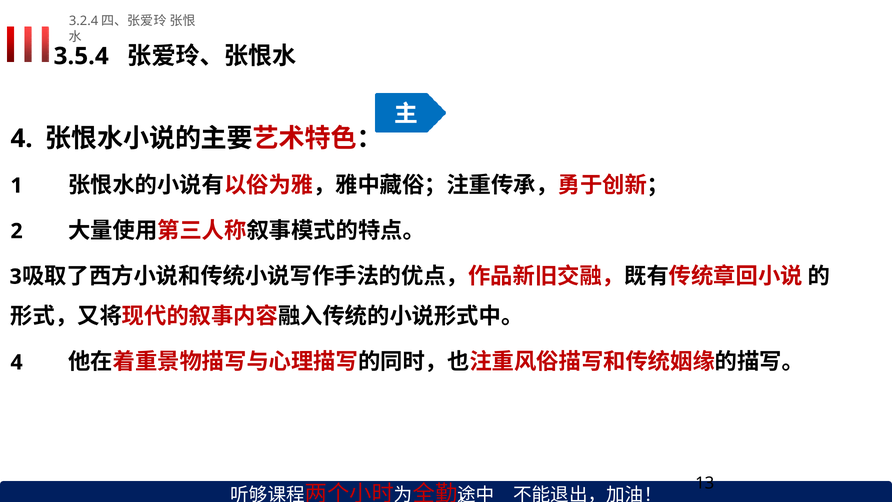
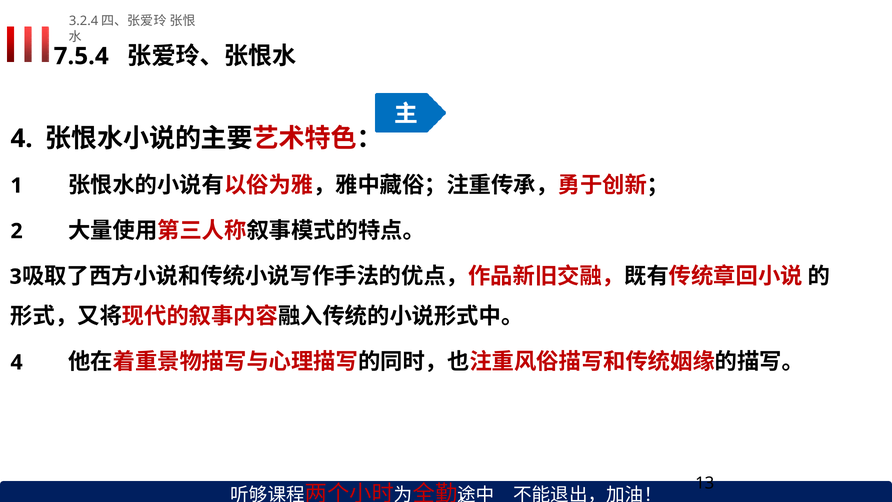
3.5.4: 3.5.4 -> 7.5.4
